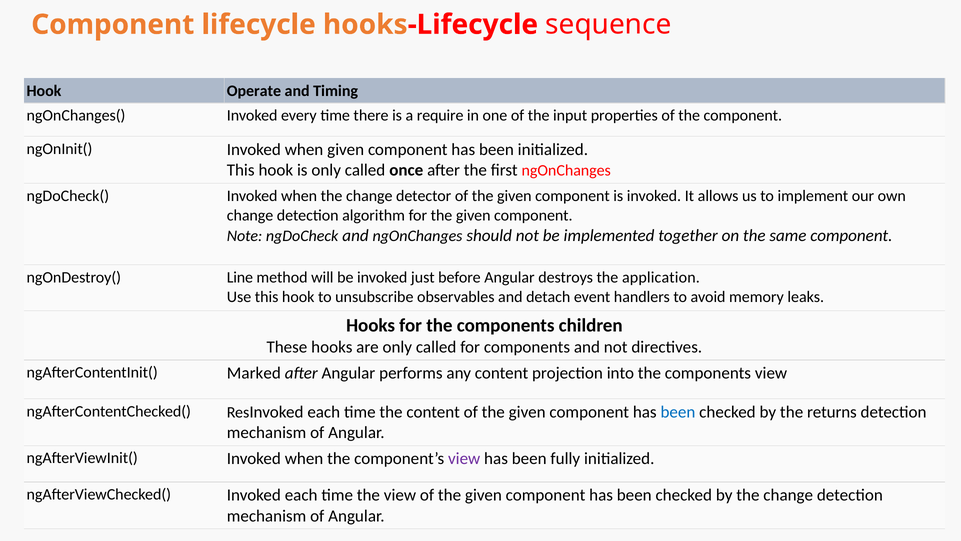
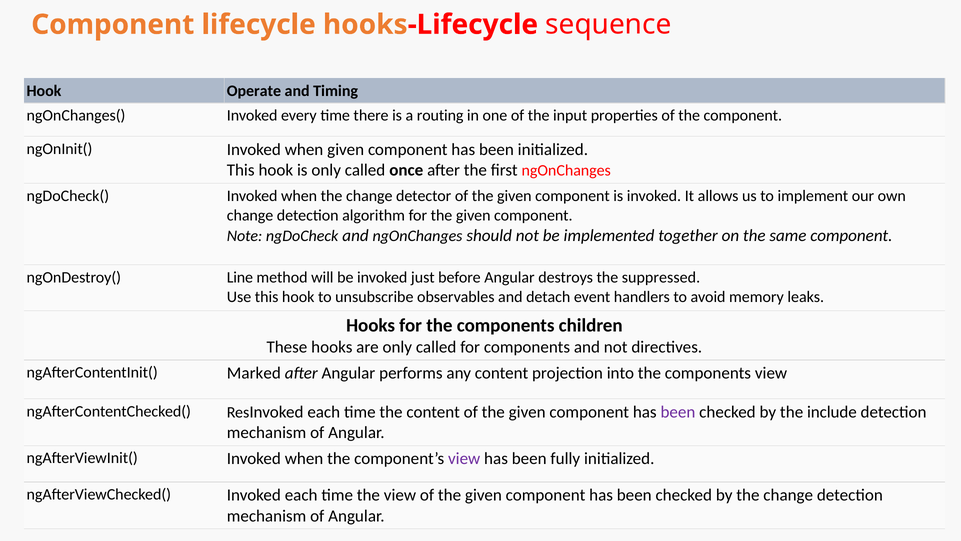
require: require -> routing
application: application -> suppressed
been at (678, 412) colour: blue -> purple
returns: returns -> include
